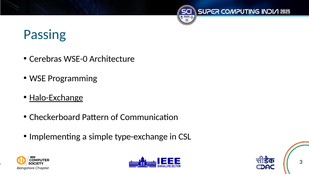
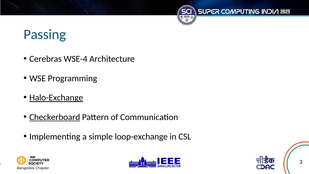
WSE-0: WSE-0 -> WSE-4
Checkerboard underline: none -> present
type-exchange: type-exchange -> loop-exchange
